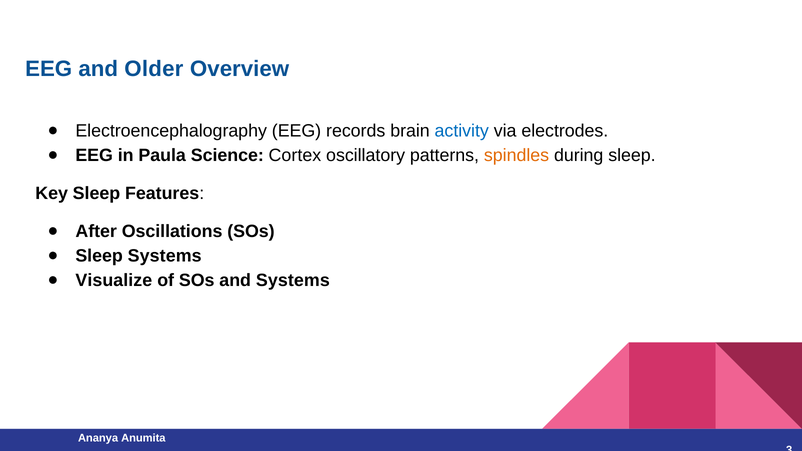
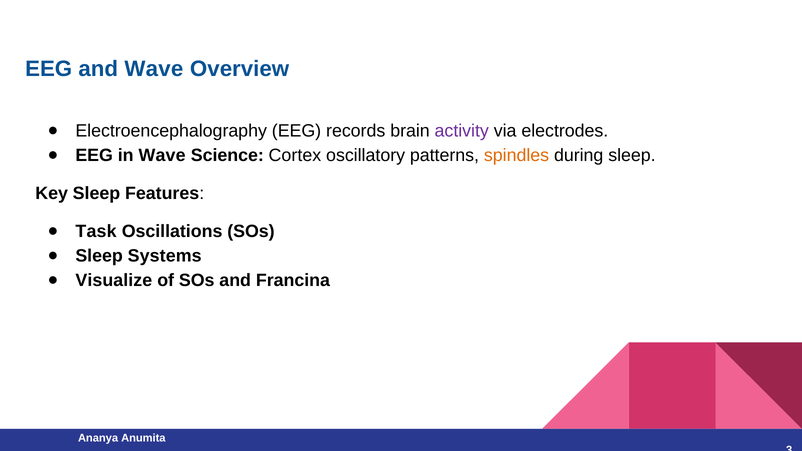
and Older: Older -> Wave
activity colour: blue -> purple
in Paula: Paula -> Wave
After: After -> Task
and Systems: Systems -> Francina
